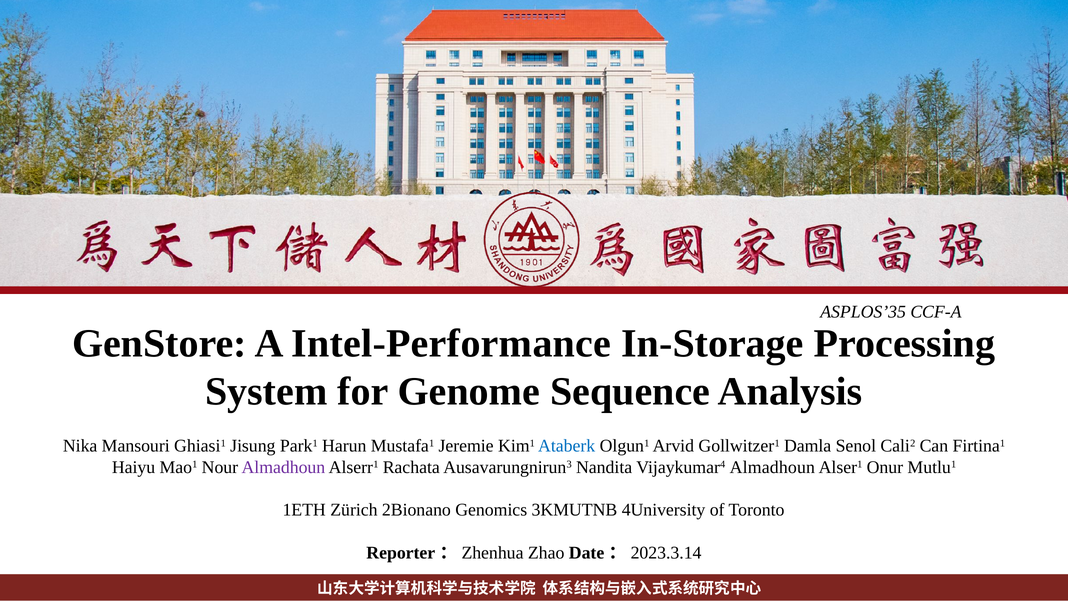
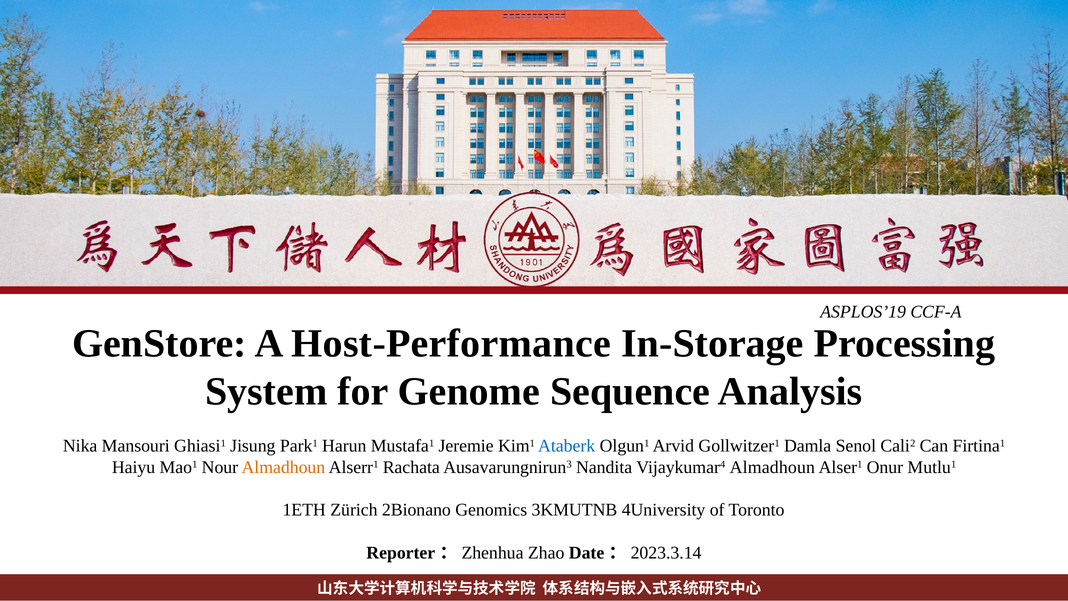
ASPLOS’35: ASPLOS’35 -> ASPLOS’19
Intel-Performance: Intel-Performance -> Host-Performance
Almadhoun at (283, 467) colour: purple -> orange
